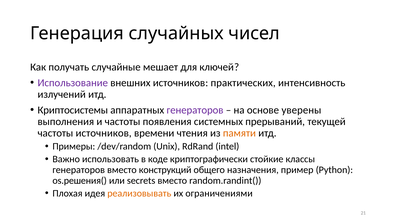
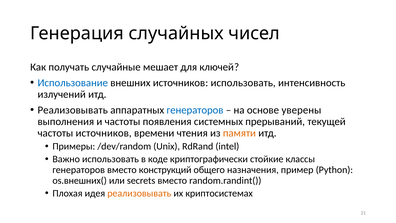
Использование colour: purple -> blue
источников практических: практических -> использовать
Криптосистемы at (73, 110): Криптосистемы -> Реализовывать
генераторов at (195, 110) colour: purple -> blue
os.решения(: os.решения( -> os.внешних(
ограничениями: ограничениями -> криптосистемах
